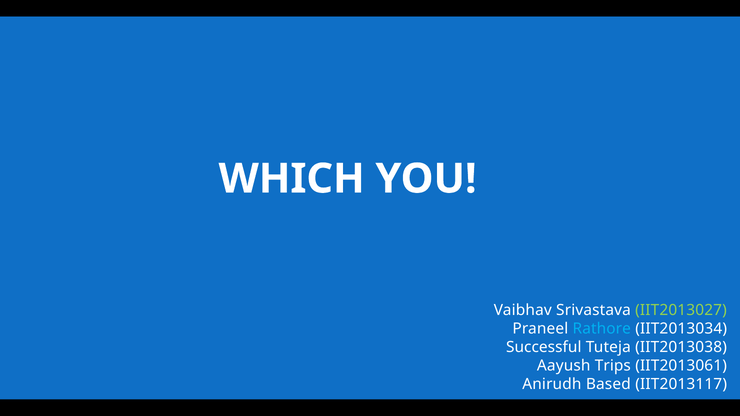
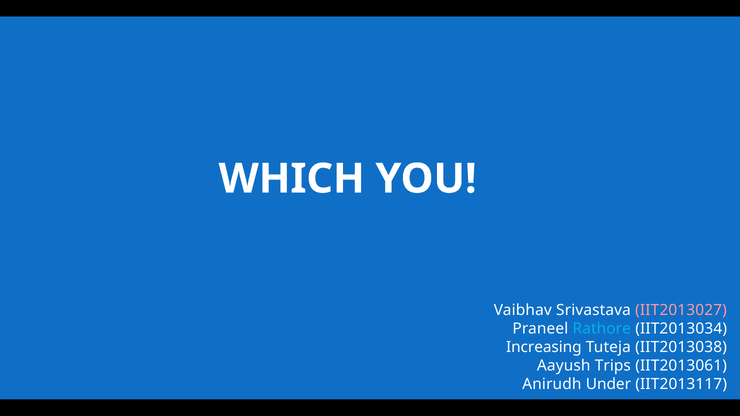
IIT2013027 colour: light green -> pink
Successful: Successful -> Increasing
Based: Based -> Under
